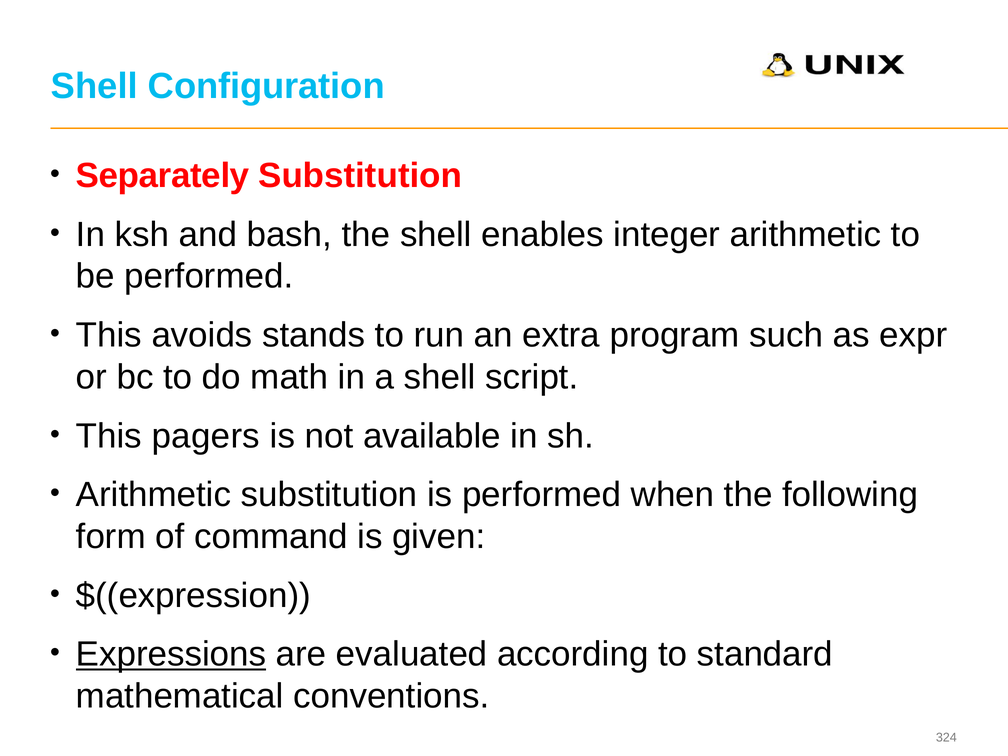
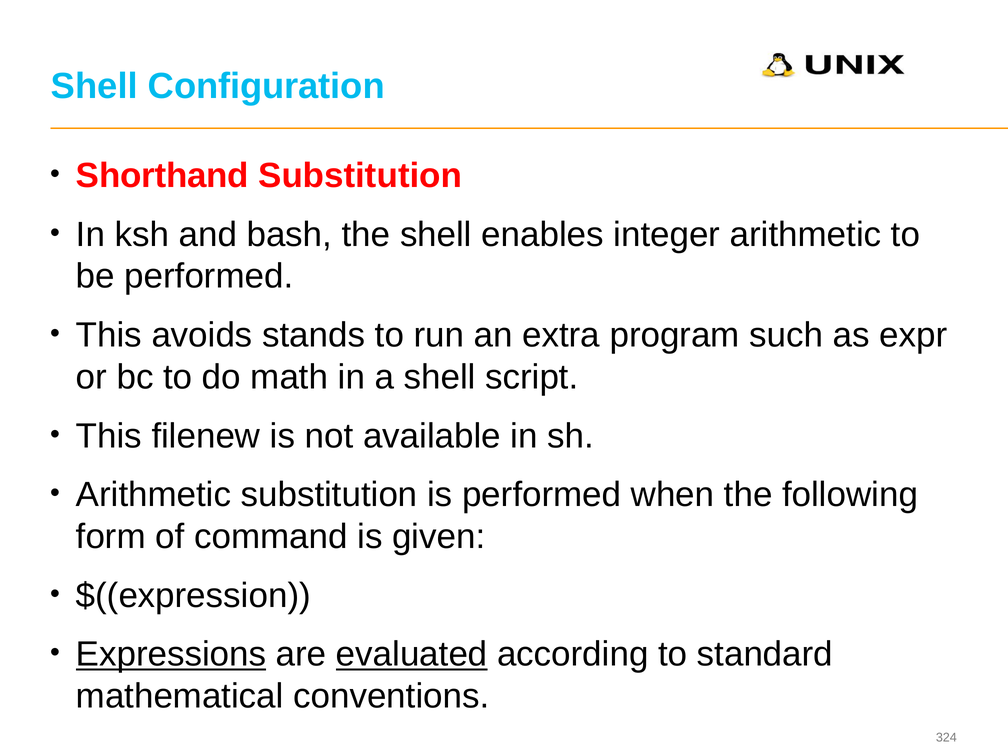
Separately: Separately -> Shorthand
pagers: pagers -> filenew
evaluated underline: none -> present
